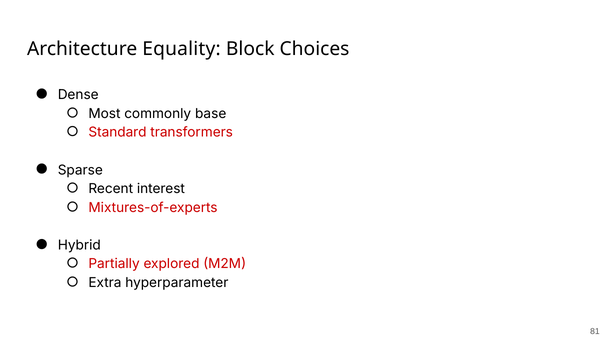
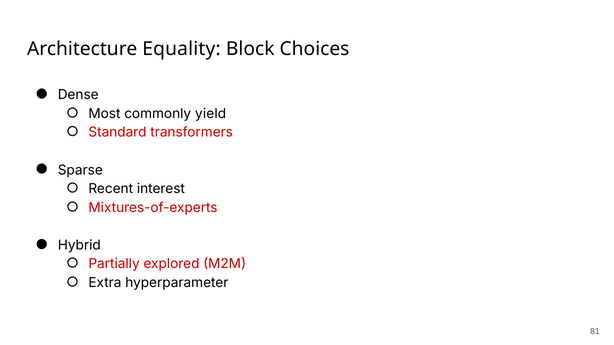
base: base -> yield
